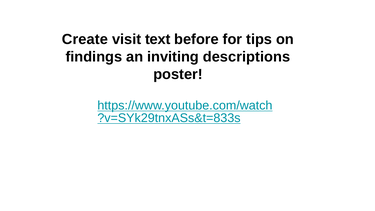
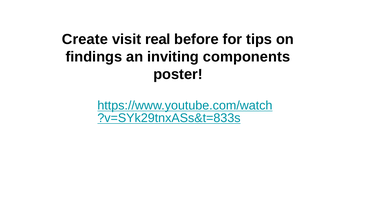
text: text -> real
descriptions: descriptions -> components
